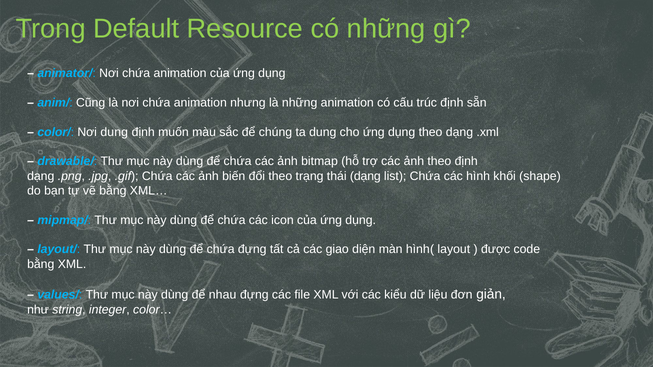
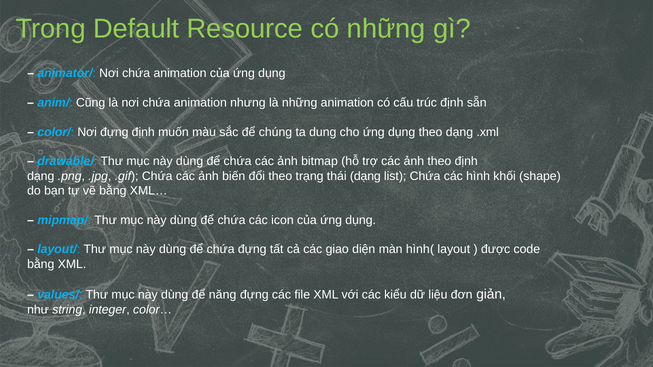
Nơi dung: dung -> đựng
nhau: nhau -> năng
